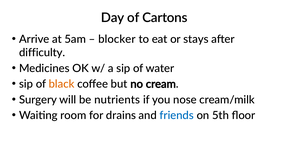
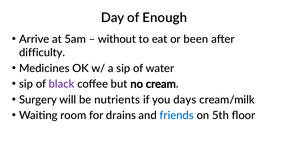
Cartons: Cartons -> Enough
blocker: blocker -> without
stays: stays -> been
black colour: orange -> purple
nose: nose -> days
